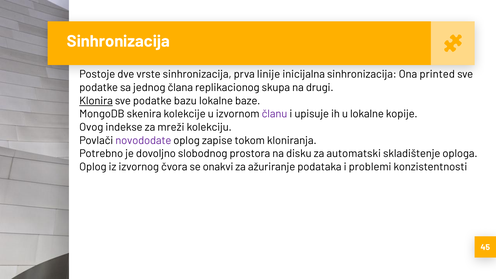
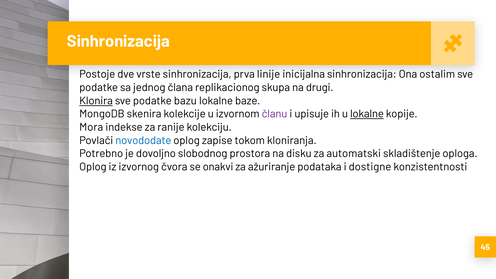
printed: printed -> ostalim
lokalne at (367, 114) underline: none -> present
Ovog: Ovog -> Mora
mreži: mreži -> ranije
novododate colour: purple -> blue
problemi: problemi -> dostigne
